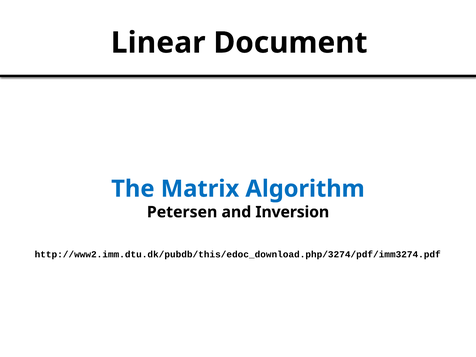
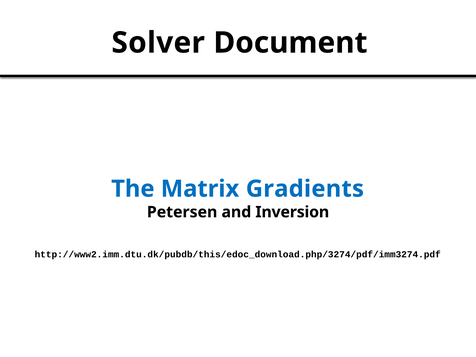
Linear: Linear -> Solver
Algorithm: Algorithm -> Gradients
